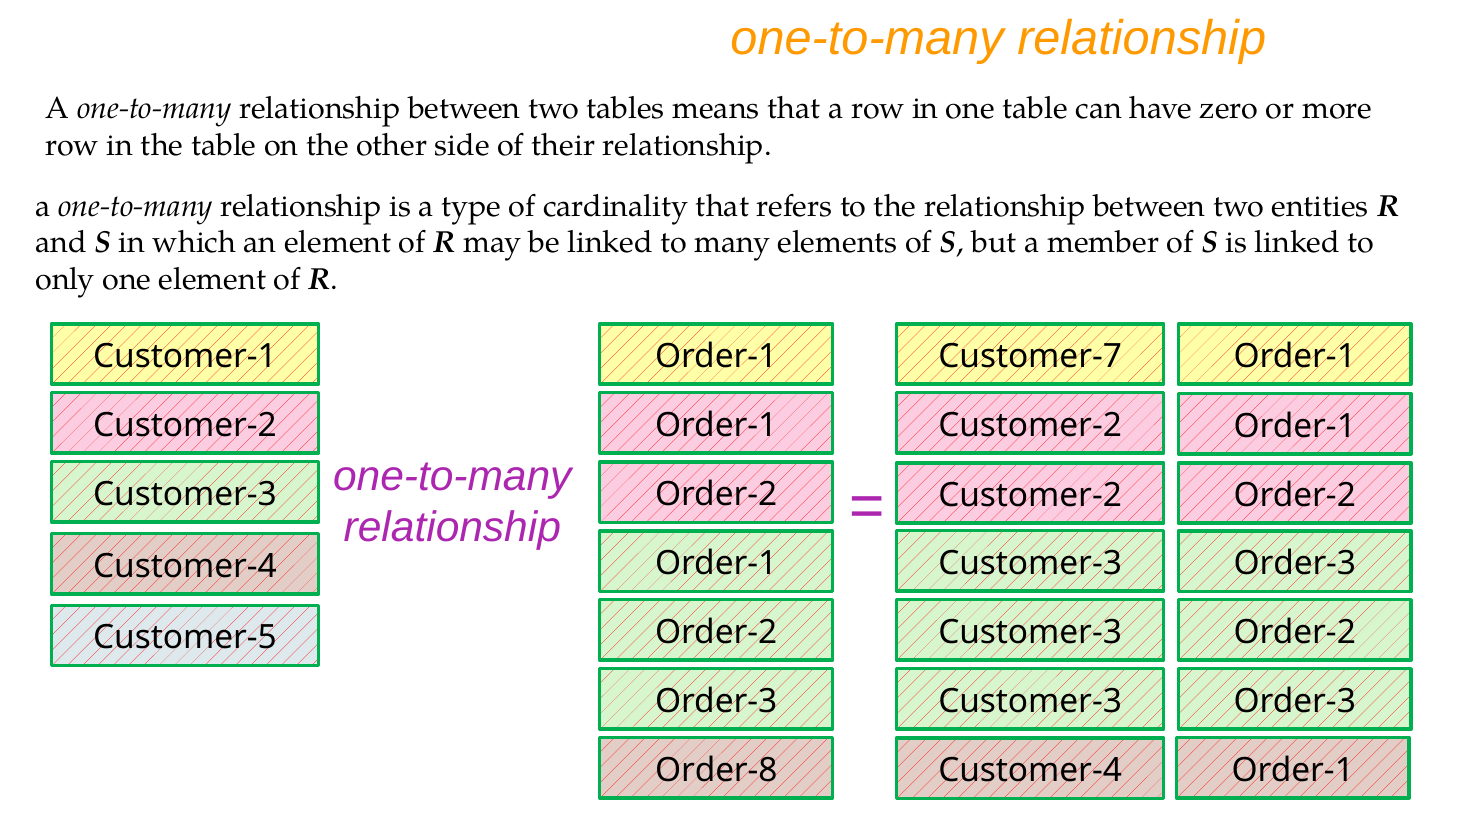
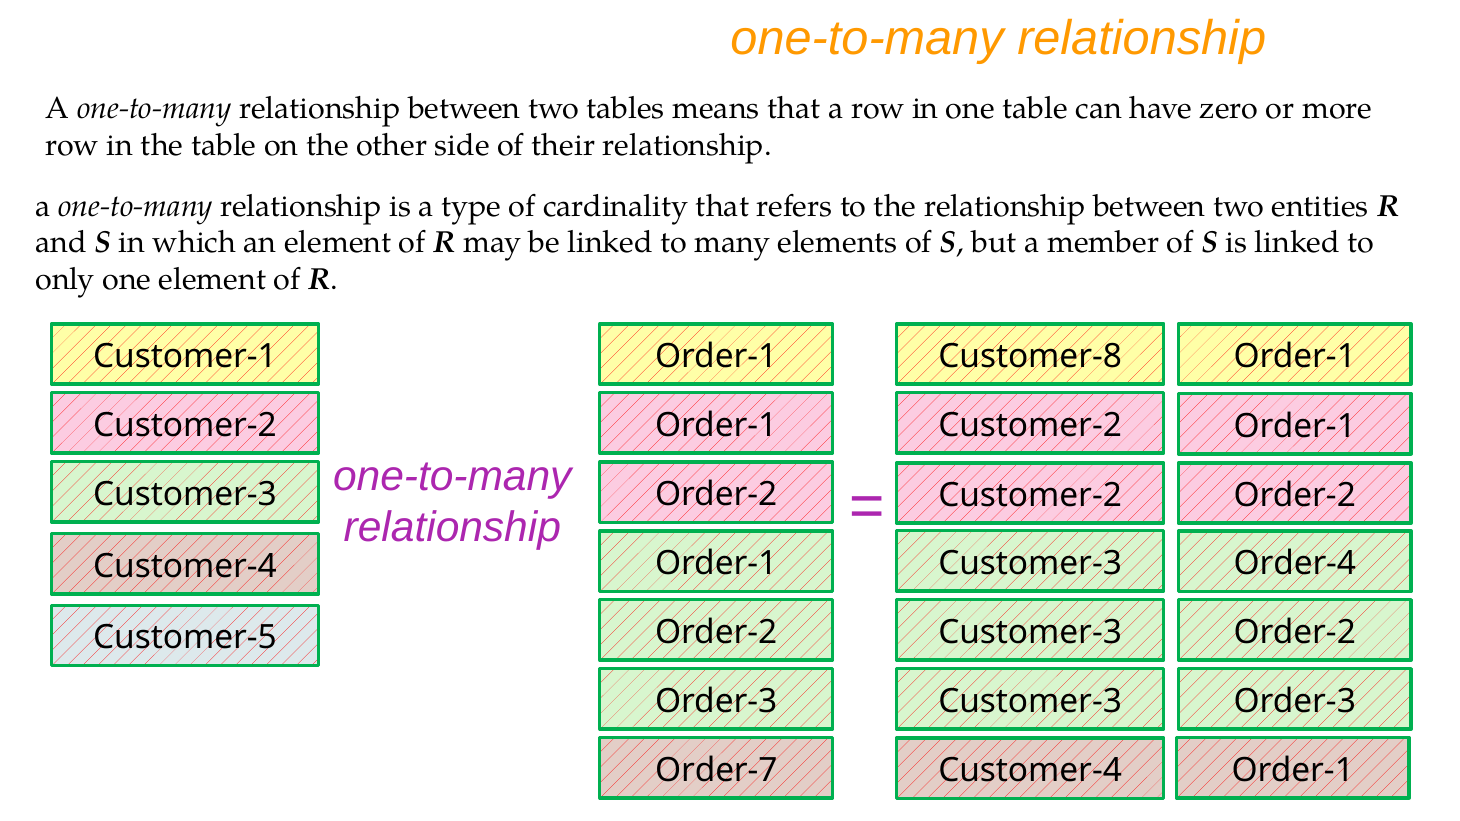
Customer-7: Customer-7 -> Customer-8
Order-3 at (1295, 564): Order-3 -> Order-4
Order-8: Order-8 -> Order-7
